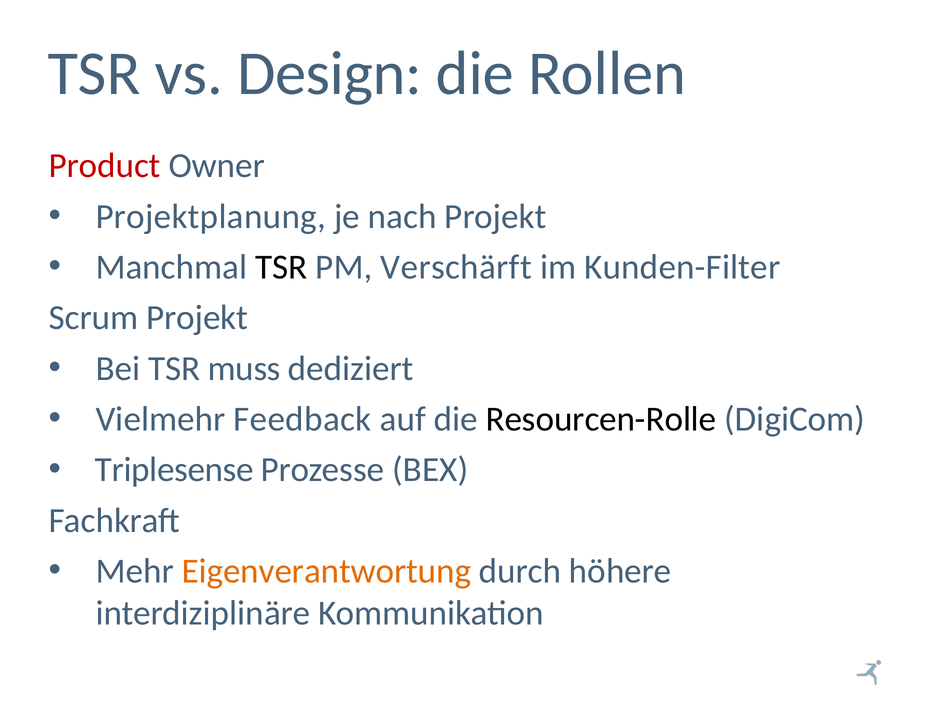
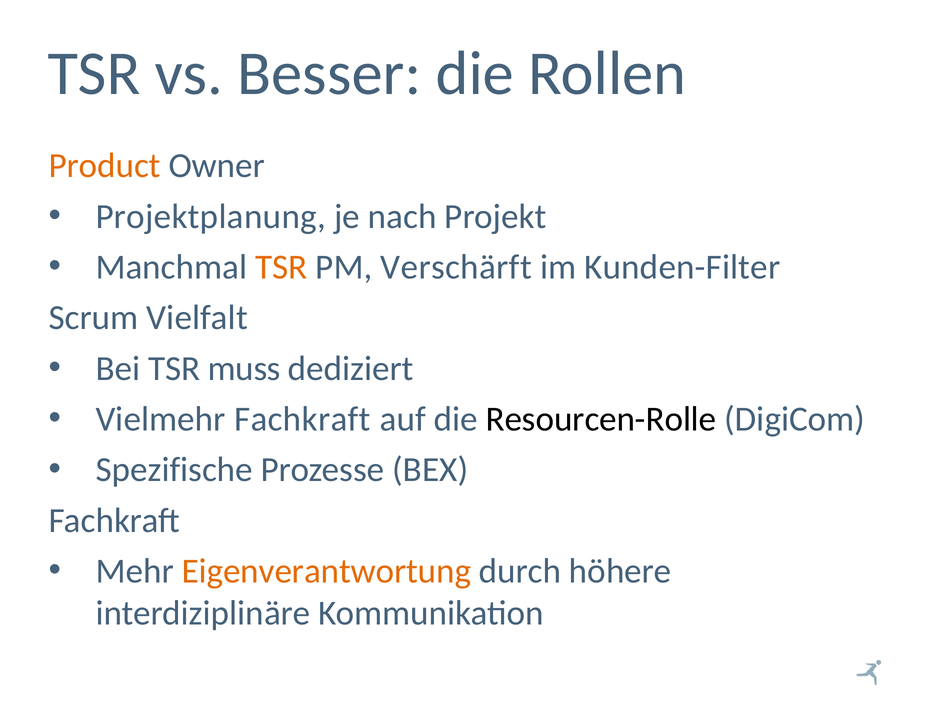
Design: Design -> Besser
Product colour: red -> orange
TSR at (281, 267) colour: black -> orange
Scrum Projekt: Projekt -> Vielfalt
Vielmehr Feedback: Feedback -> Fachkraft
Triplesense: Triplesense -> Spezifische
